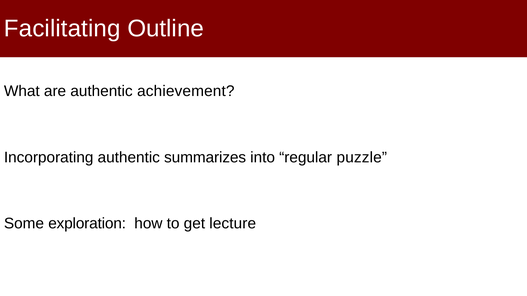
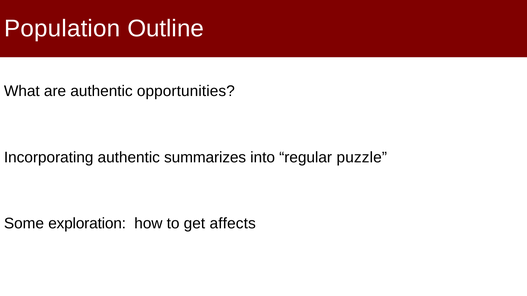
Facilitating: Facilitating -> Population
achievement: achievement -> opportunities
lecture: lecture -> affects
